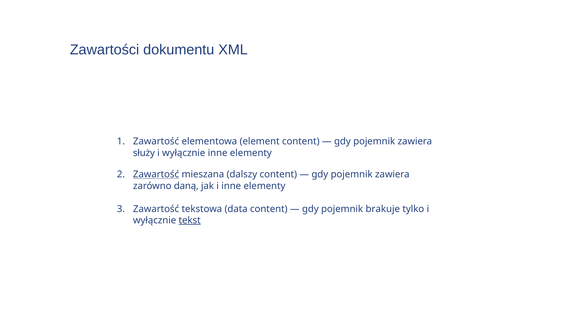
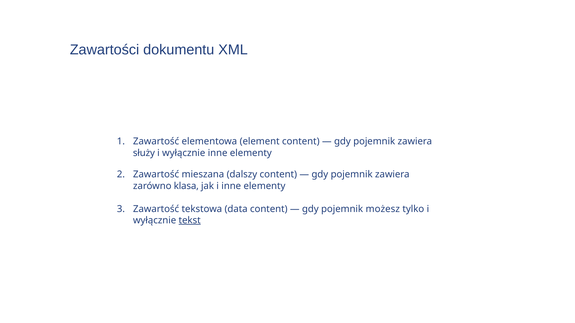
Zawartość at (156, 175) underline: present -> none
daną: daną -> klasa
brakuje: brakuje -> możesz
